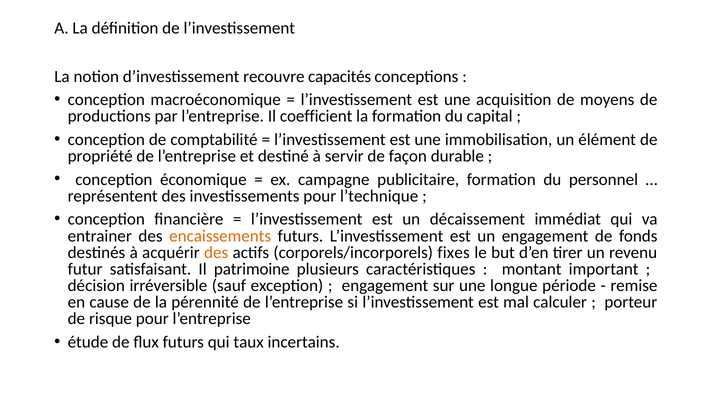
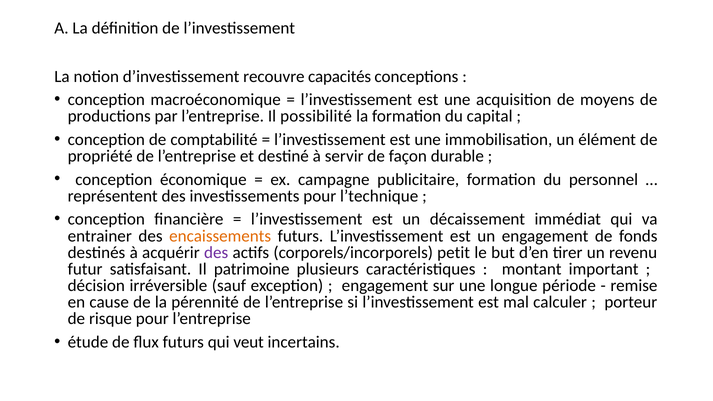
coefficient: coefficient -> possibilité
des at (216, 253) colour: orange -> purple
fixes: fixes -> petit
taux: taux -> veut
